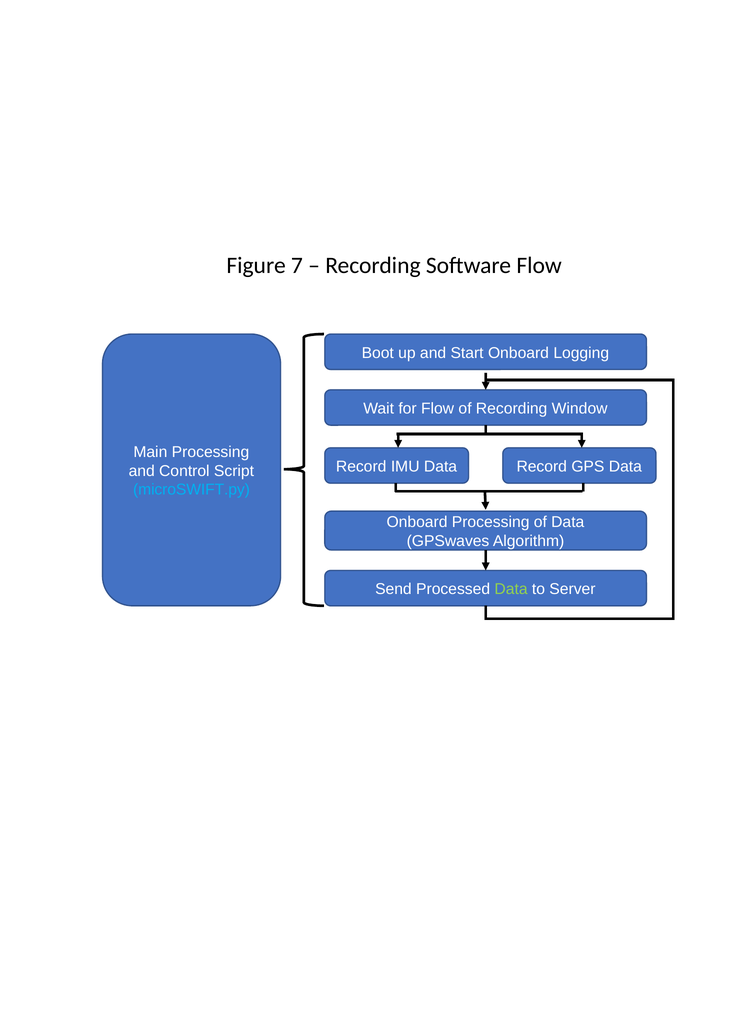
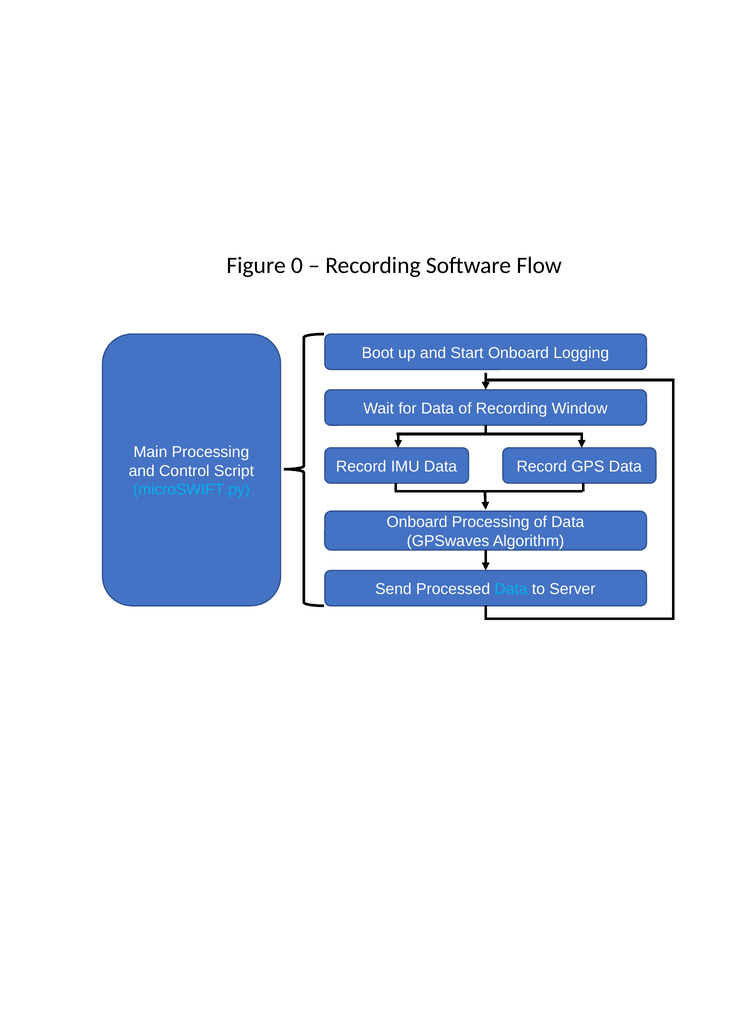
7: 7 -> 0
for Flow: Flow -> Data
Data at (511, 590) colour: light green -> light blue
